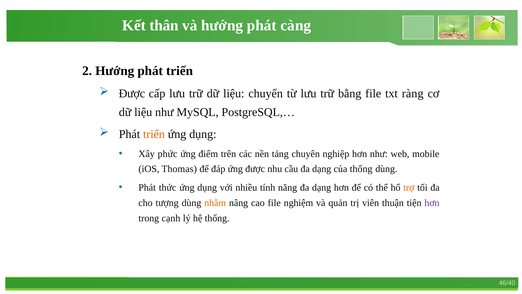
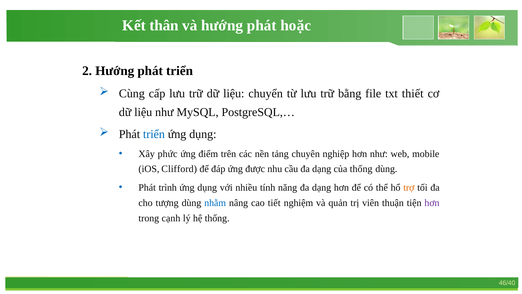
càng: càng -> hoặc
Được at (132, 93): Được -> Cùng
ràng: ràng -> thiết
triển at (154, 134) colour: orange -> blue
Thomas: Thomas -> Clifford
thức: thức -> trình
nhằm colour: orange -> blue
cao file: file -> tiết
